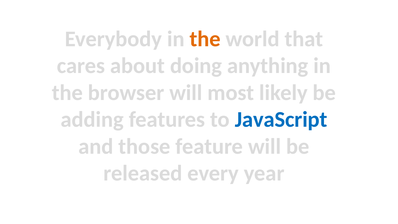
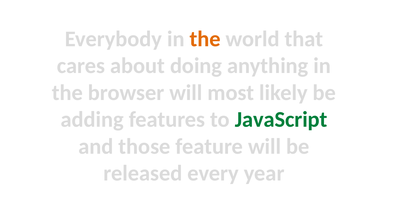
JavaScript colour: blue -> green
